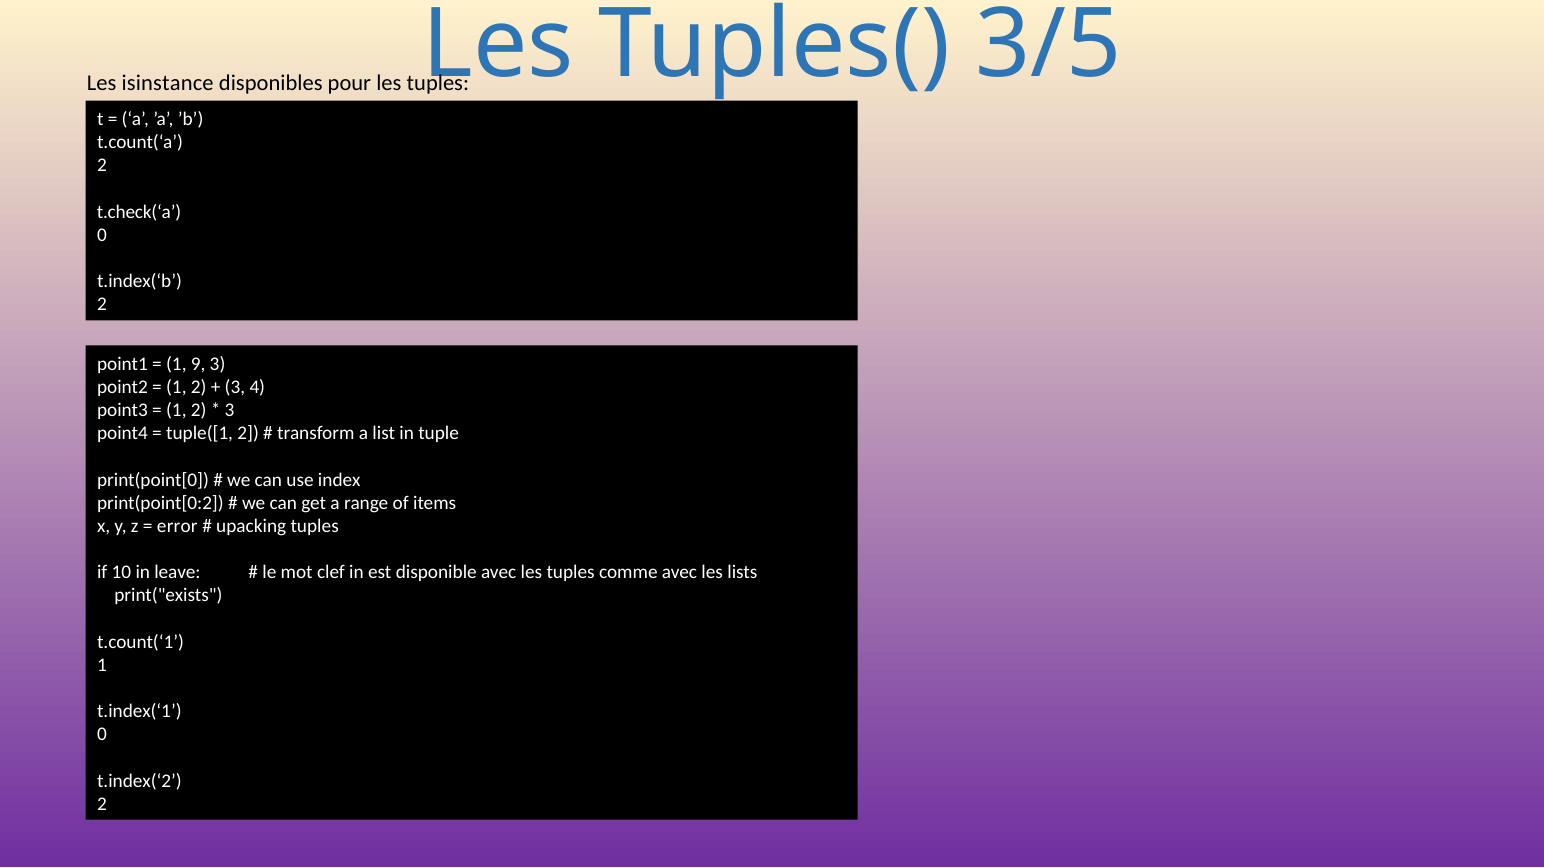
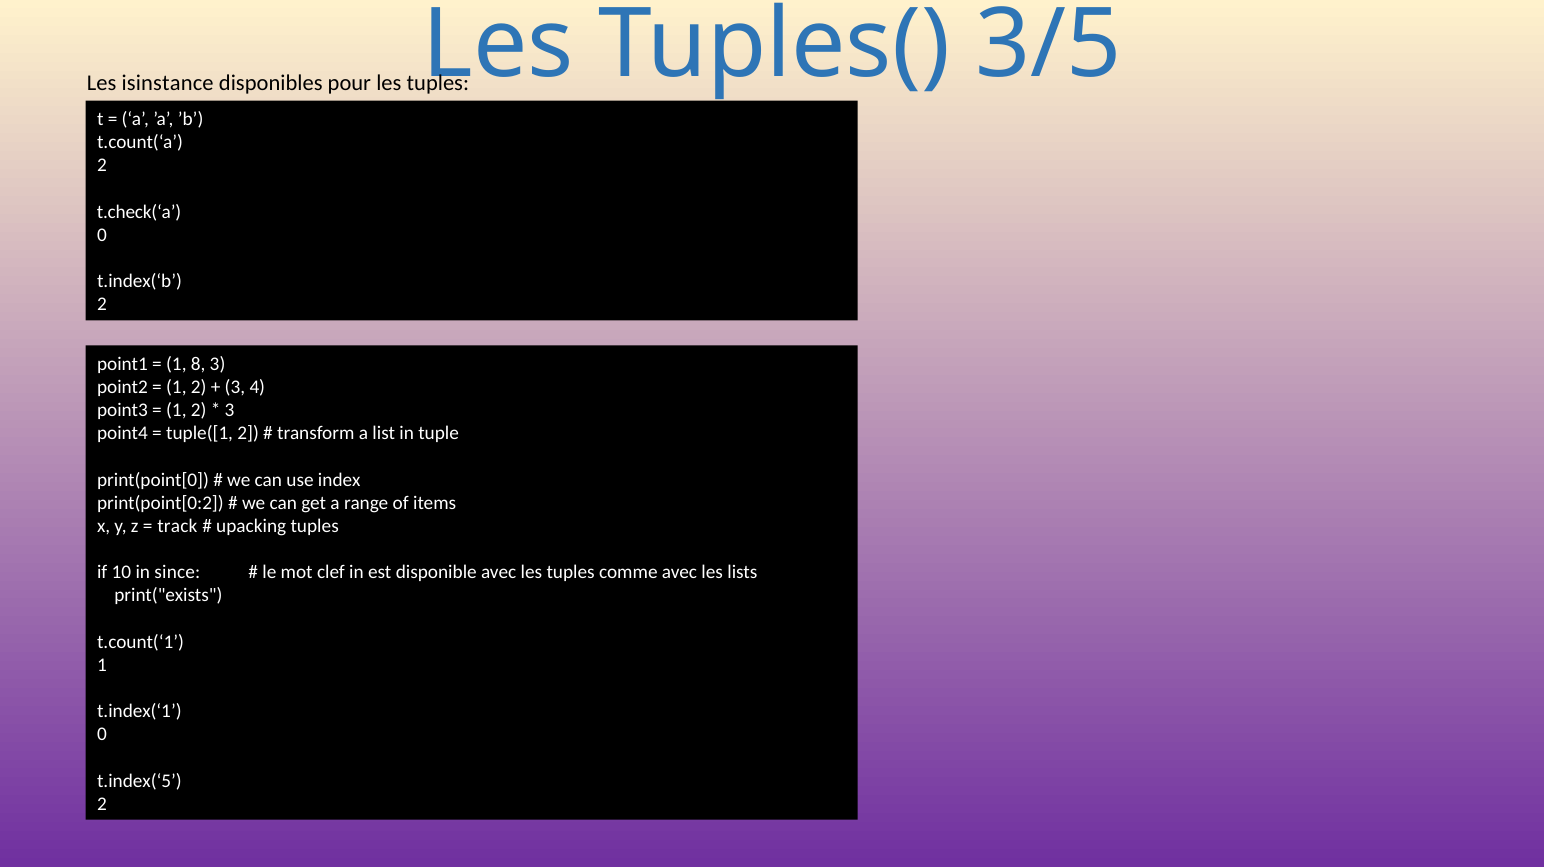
9: 9 -> 8
error: error -> track
leave: leave -> since
t.index(‘2: t.index(‘2 -> t.index(‘5
